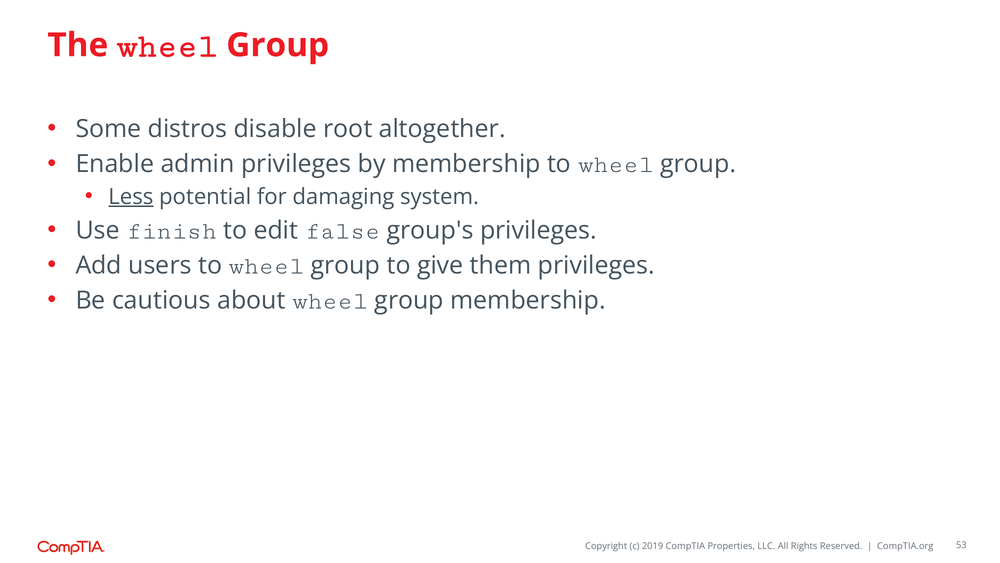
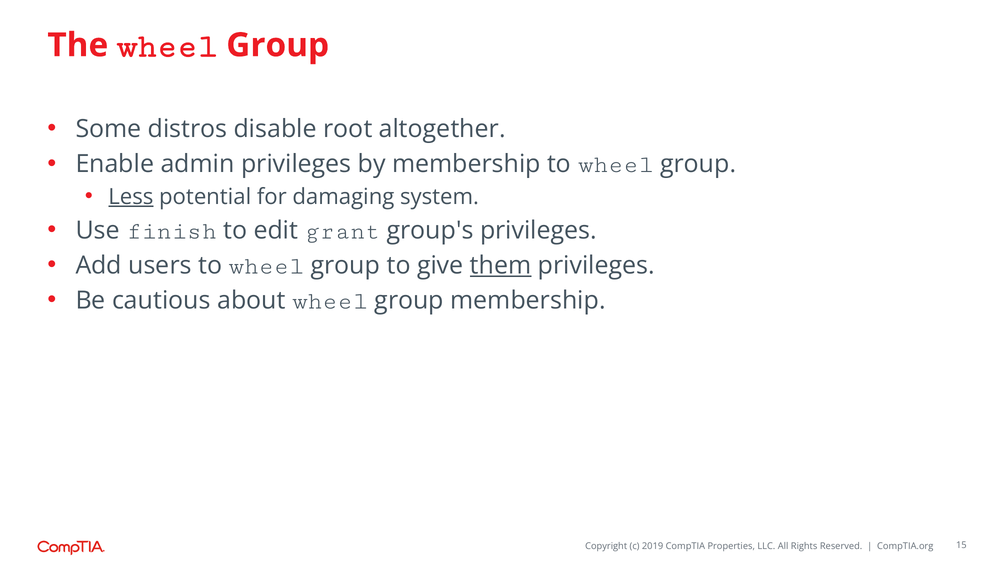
false: false -> grant
them underline: none -> present
53: 53 -> 15
